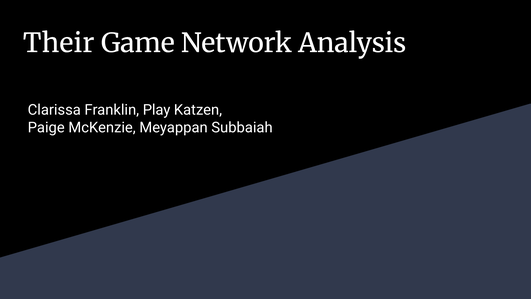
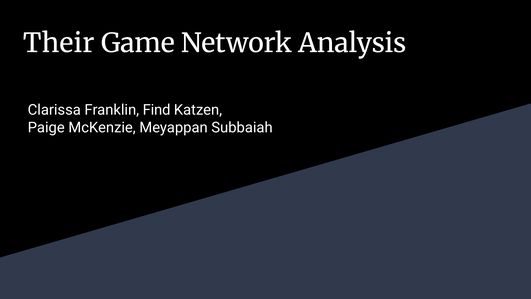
Play: Play -> Find
